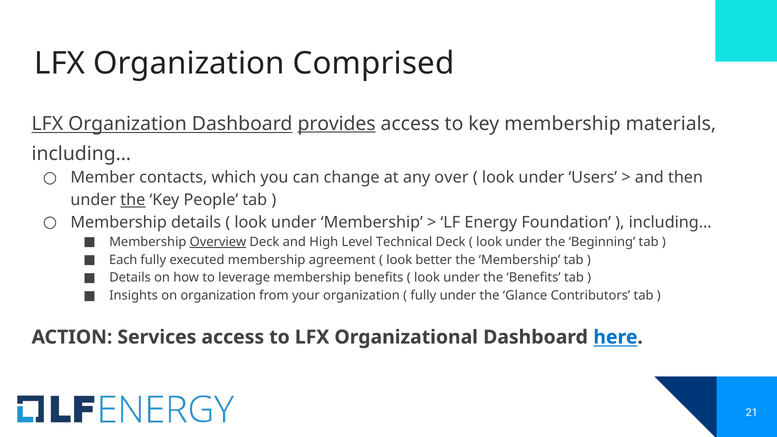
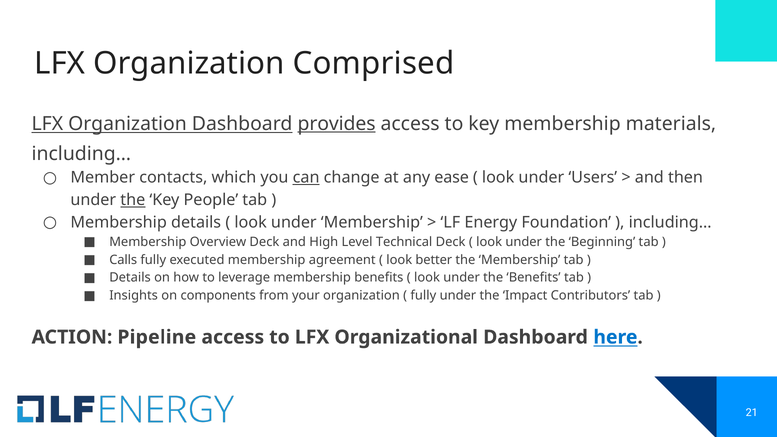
can underline: none -> present
over: over -> ease
Overview underline: present -> none
Each: Each -> Calls
on organization: organization -> components
Glance: Glance -> Impact
Services: Services -> Pipeline
